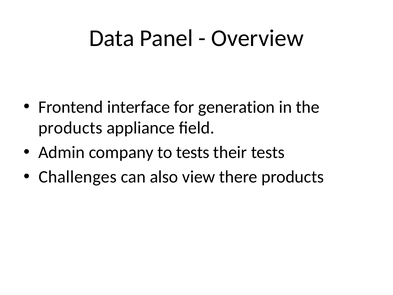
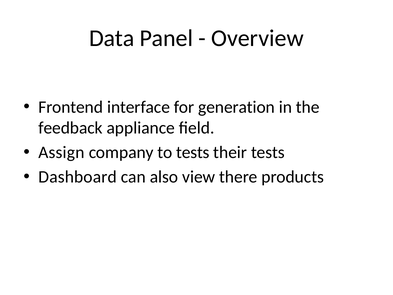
products at (70, 128): products -> feedback
Admin: Admin -> Assign
Challenges: Challenges -> Dashboard
